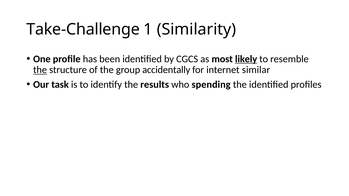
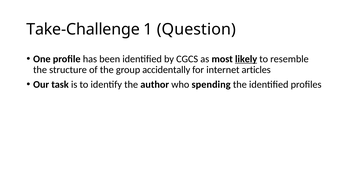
Similarity: Similarity -> Question
the at (40, 70) underline: present -> none
similar: similar -> articles
results: results -> author
